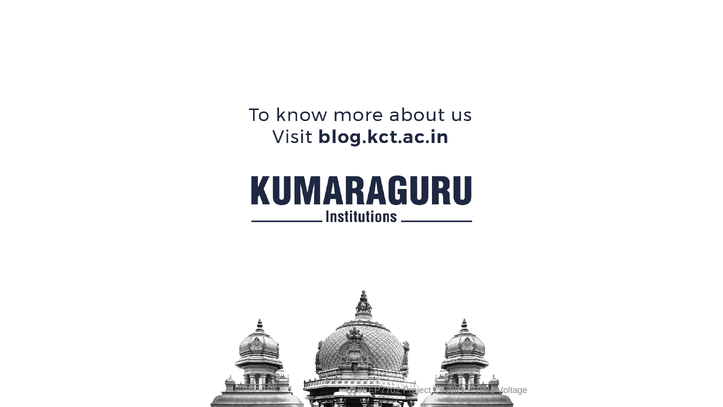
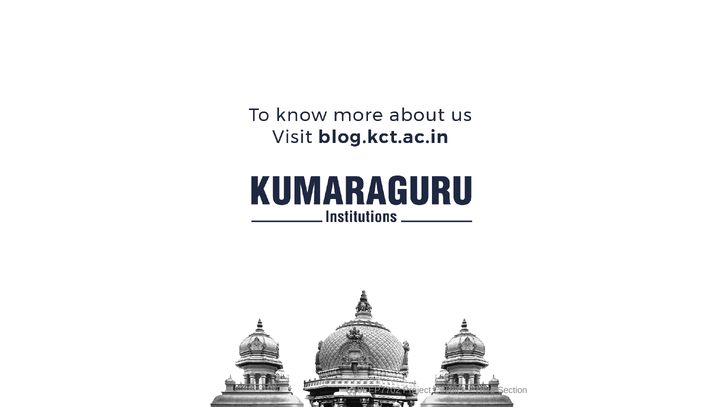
Voltage: Voltage -> Section
